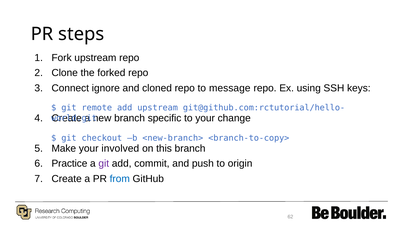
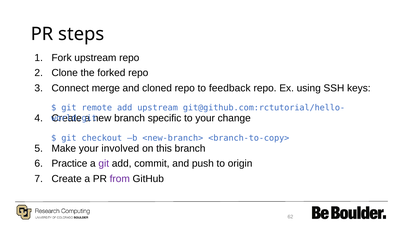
ignore: ignore -> merge
message: message -> feedback
from colour: blue -> purple
